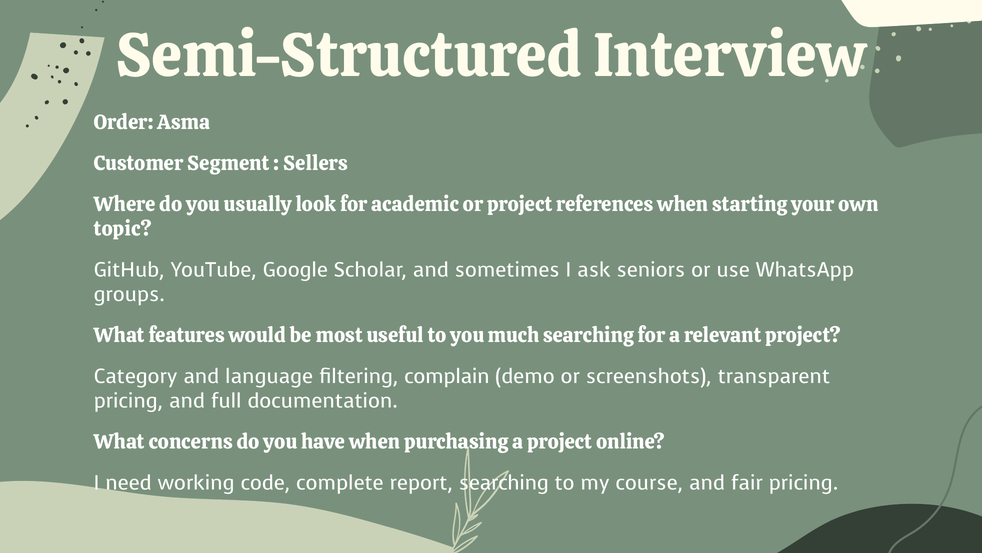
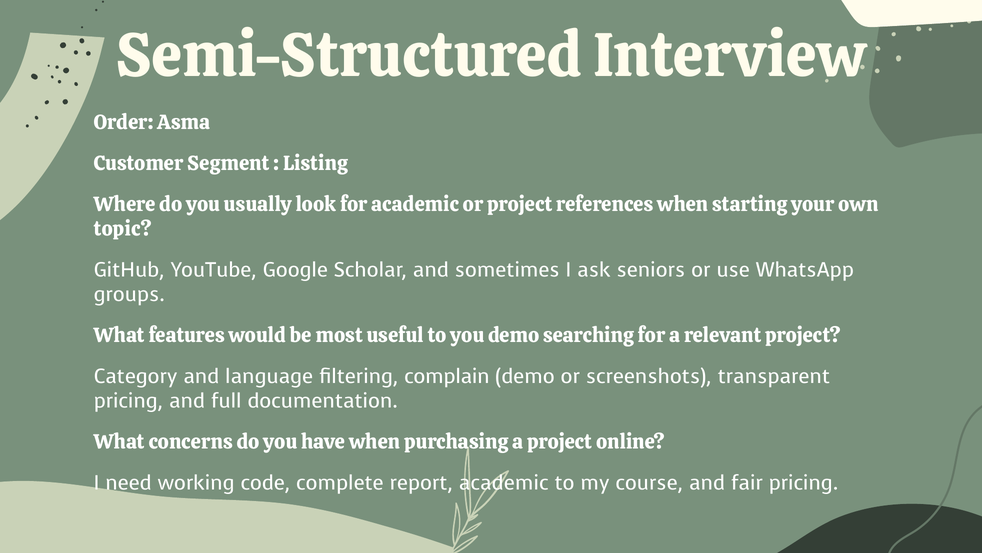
Sellers: Sellers -> Listing
you much: much -> demo
report searching: searching -> academic
